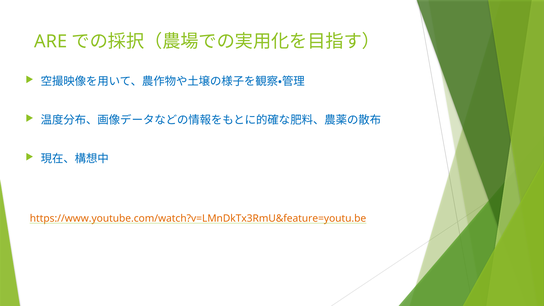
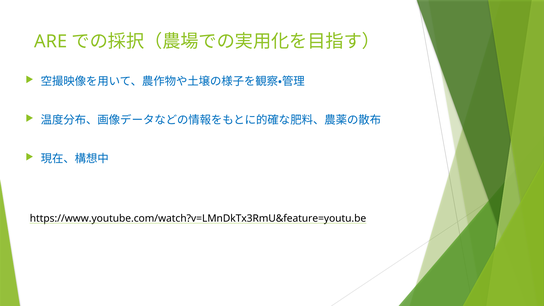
https://www.youtube.com/watch?v=LMnDkTx3RmU&feature=youtu.be colour: orange -> black
